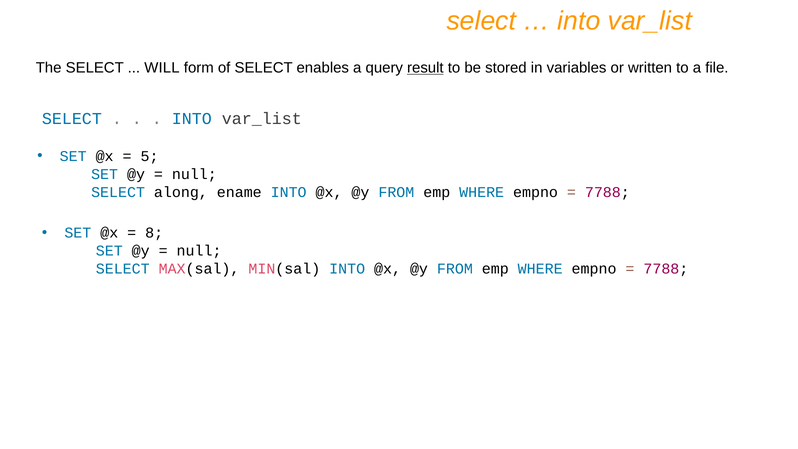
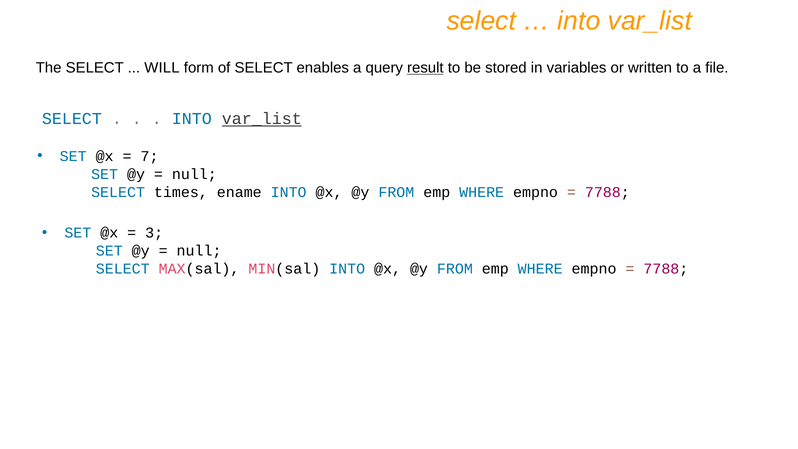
var_list at (262, 119) underline: none -> present
5: 5 -> 7
along: along -> times
8: 8 -> 3
